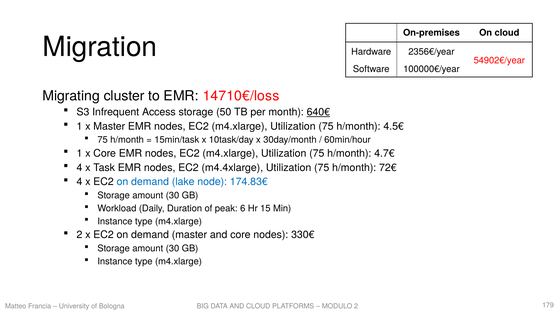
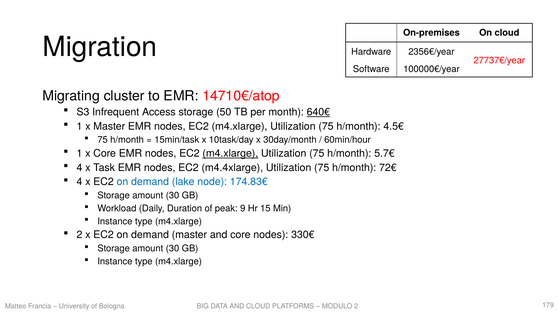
54902€/year: 54902€/year -> 27737€/year
14710€/loss: 14710€/loss -> 14710€/atop
m4.xlarge at (230, 153) underline: none -> present
4.7€: 4.7€ -> 5.7€
6: 6 -> 9
